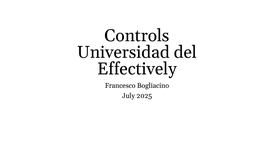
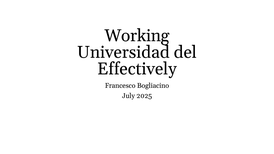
Controls: Controls -> Working
